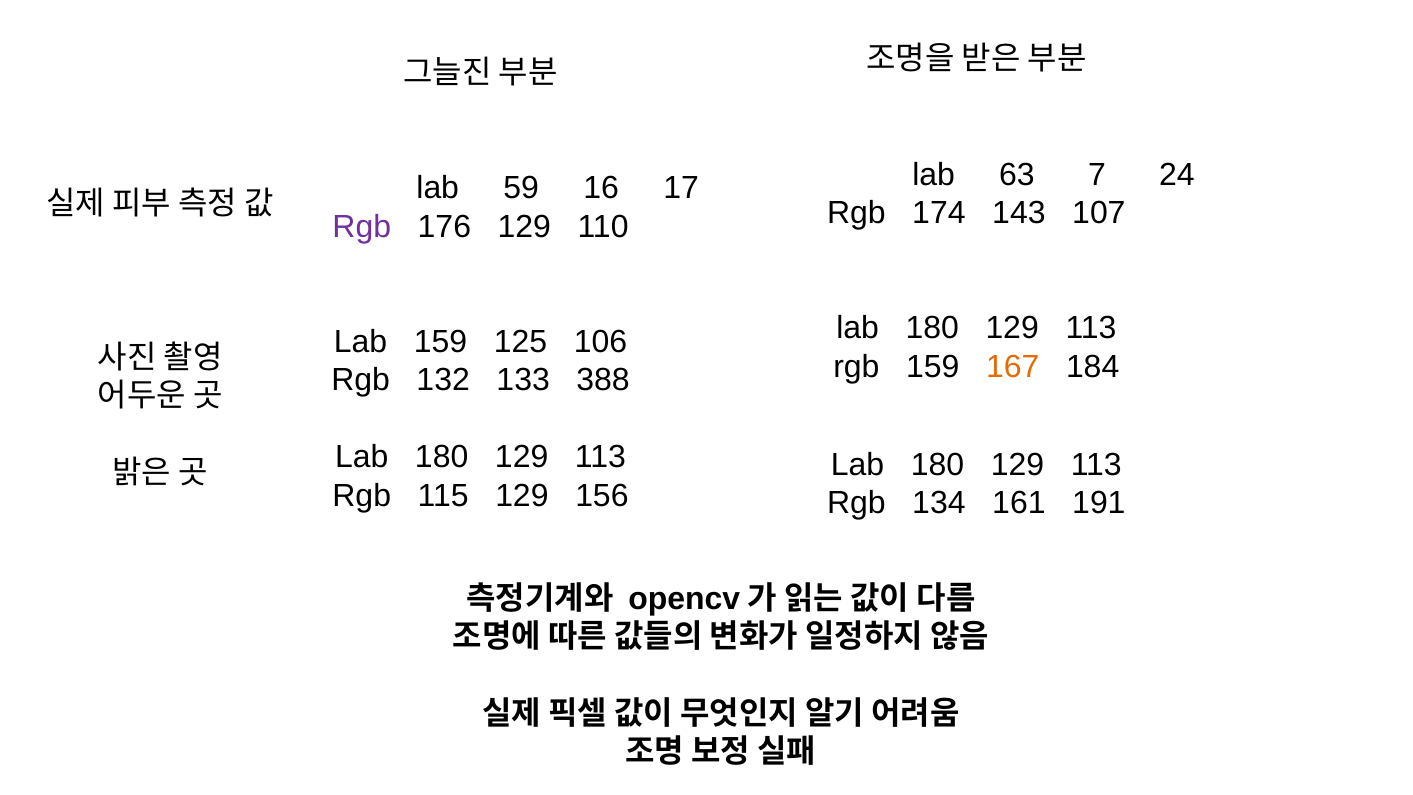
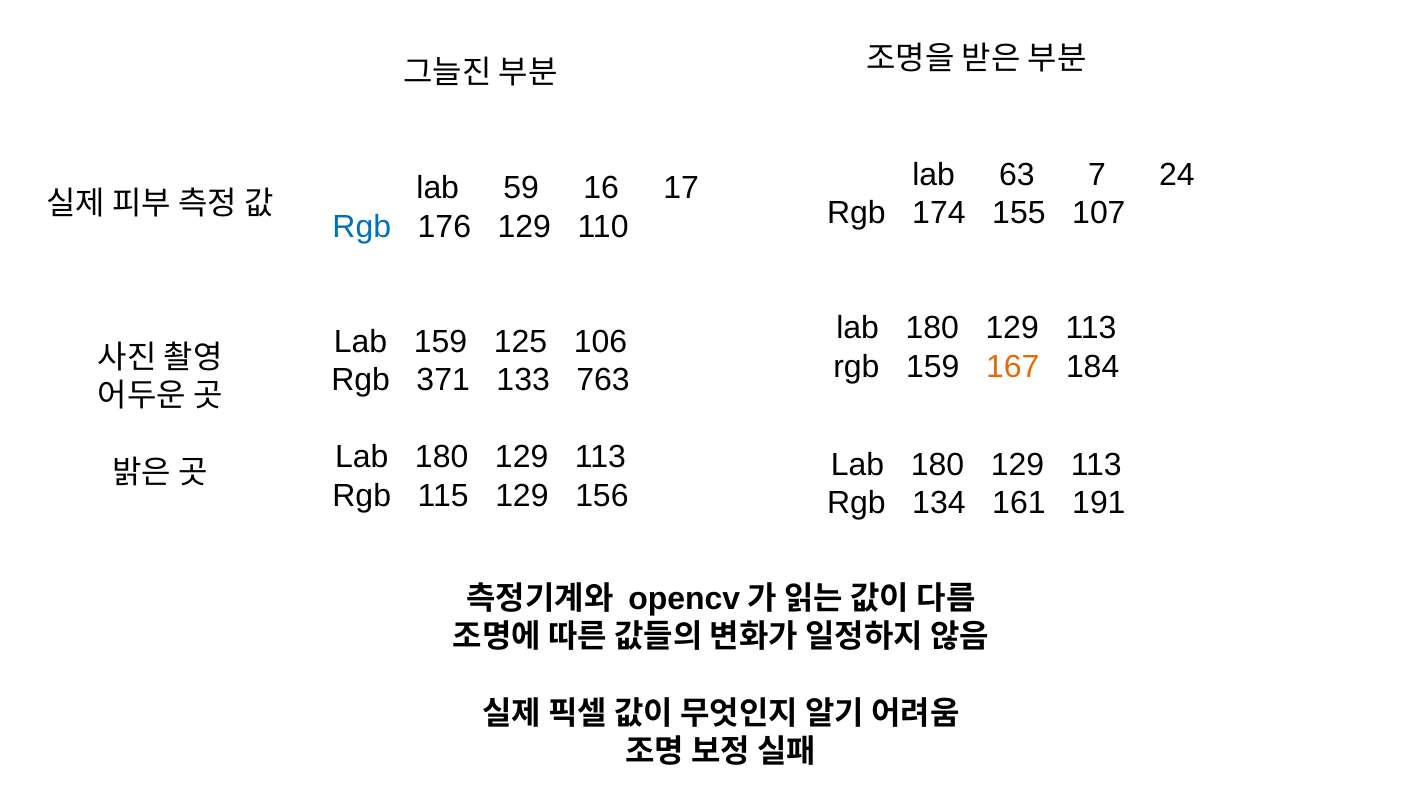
143: 143 -> 155
Rgb at (362, 227) colour: purple -> blue
132: 132 -> 371
388: 388 -> 763
